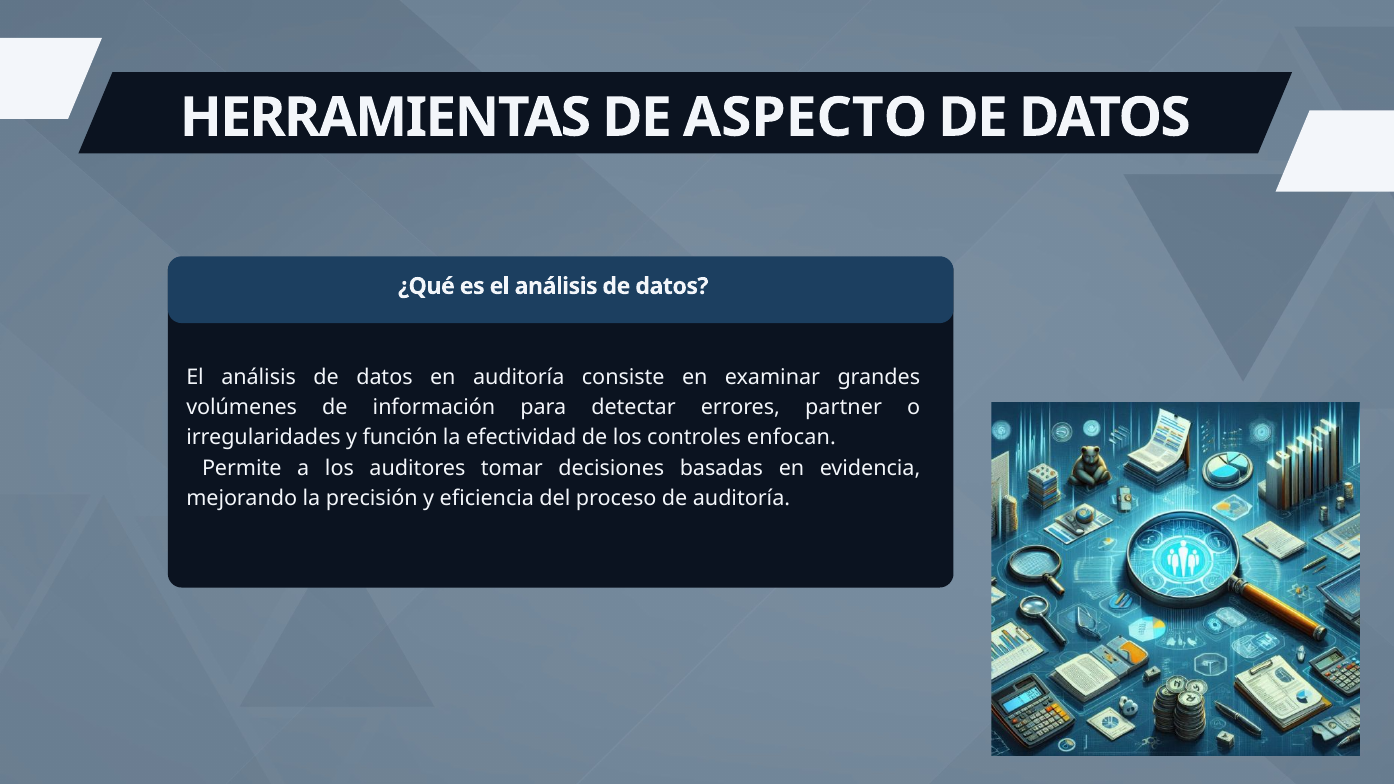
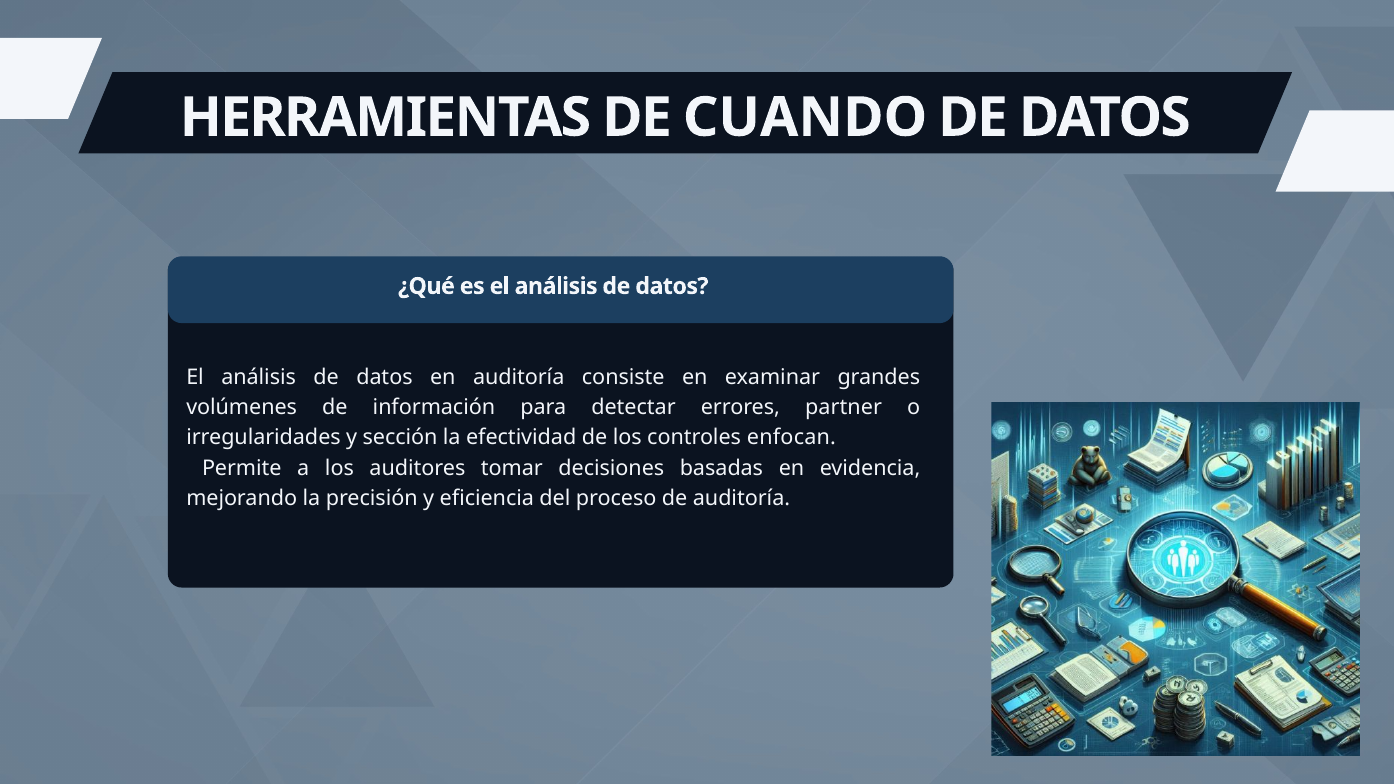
ASPECTO: ASPECTO -> CUANDO
función: función -> sección
